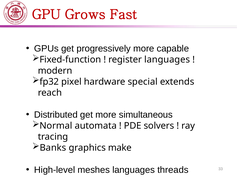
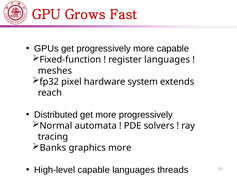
modern: modern -> meshes
special: special -> system
more simultaneous: simultaneous -> progressively
graphics make: make -> more
High-level meshes: meshes -> capable
